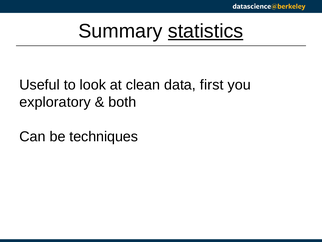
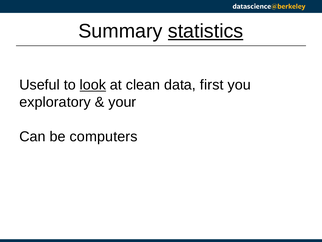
look underline: none -> present
both: both -> your
techniques: techniques -> computers
